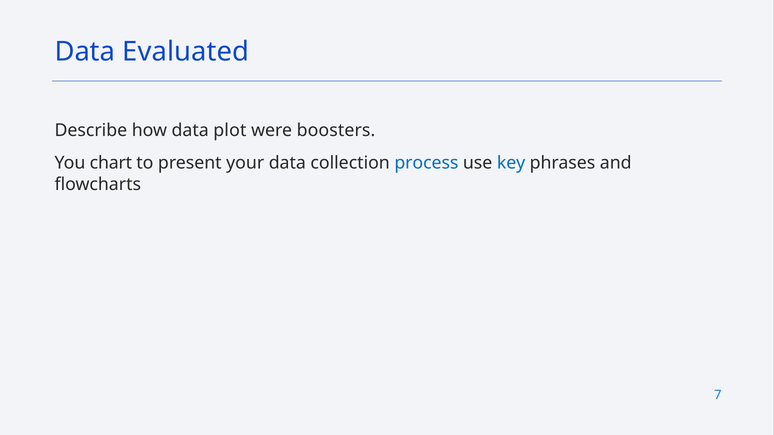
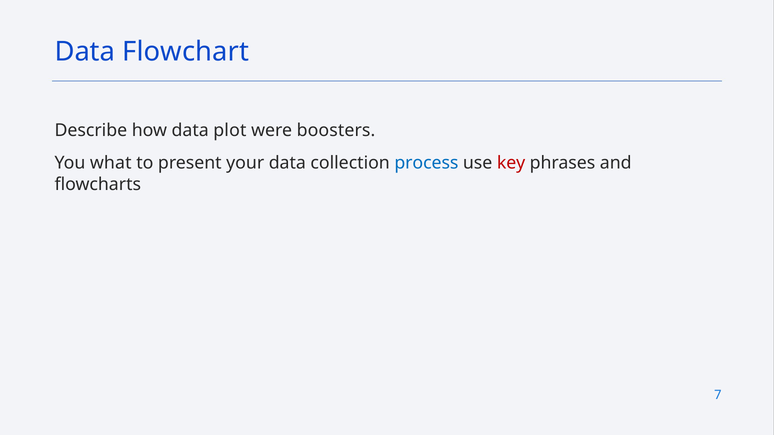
Evaluated: Evaluated -> Flowchart
chart: chart -> what
key colour: blue -> red
